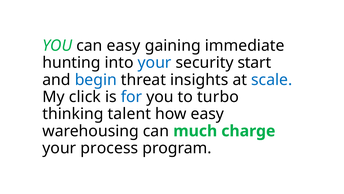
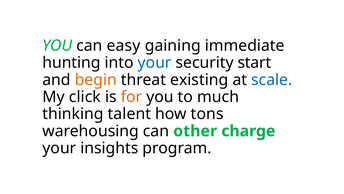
begin colour: blue -> orange
insights: insights -> existing
for colour: blue -> orange
turbo: turbo -> much
how easy: easy -> tons
much: much -> other
process: process -> insights
